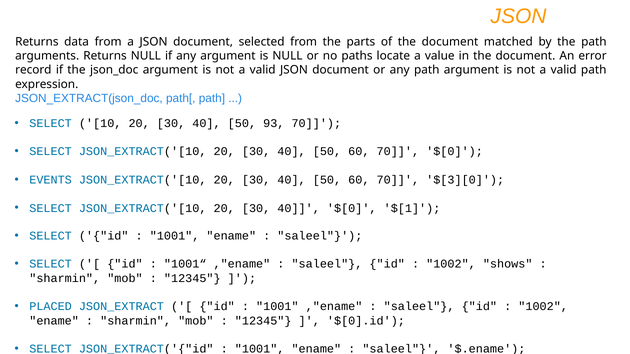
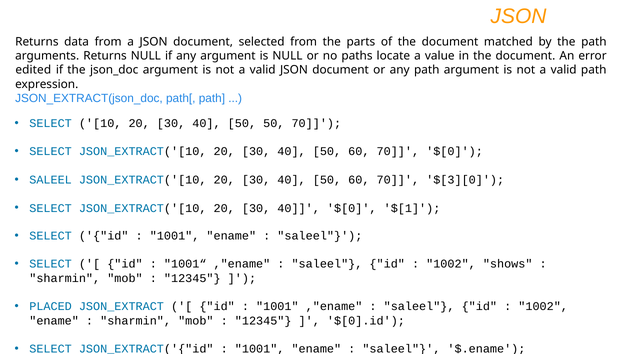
record: record -> edited
50 93: 93 -> 50
EVENTS at (51, 180): EVENTS -> SALEEL
